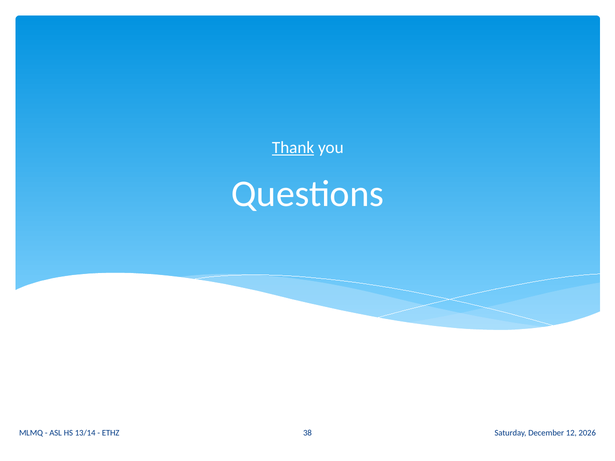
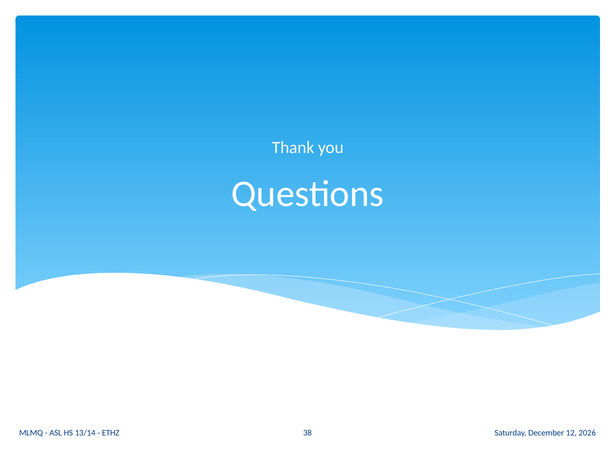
Thank underline: present -> none
